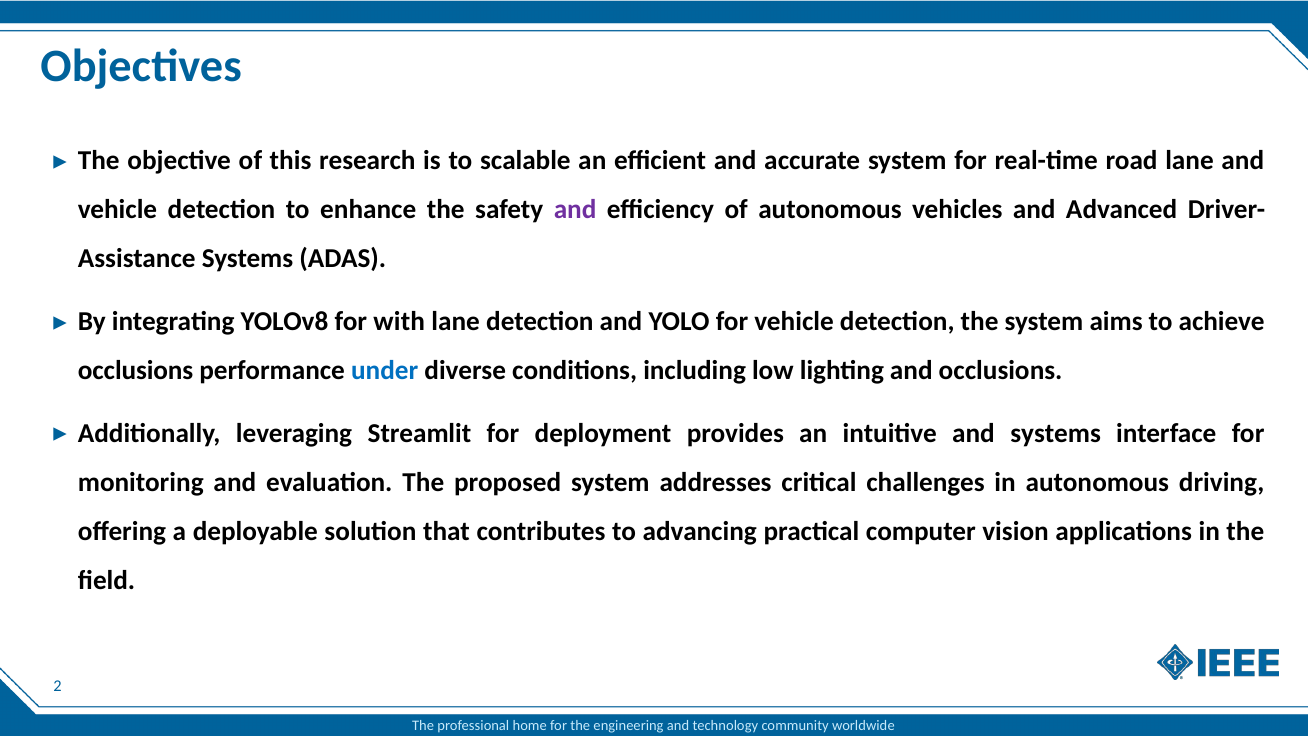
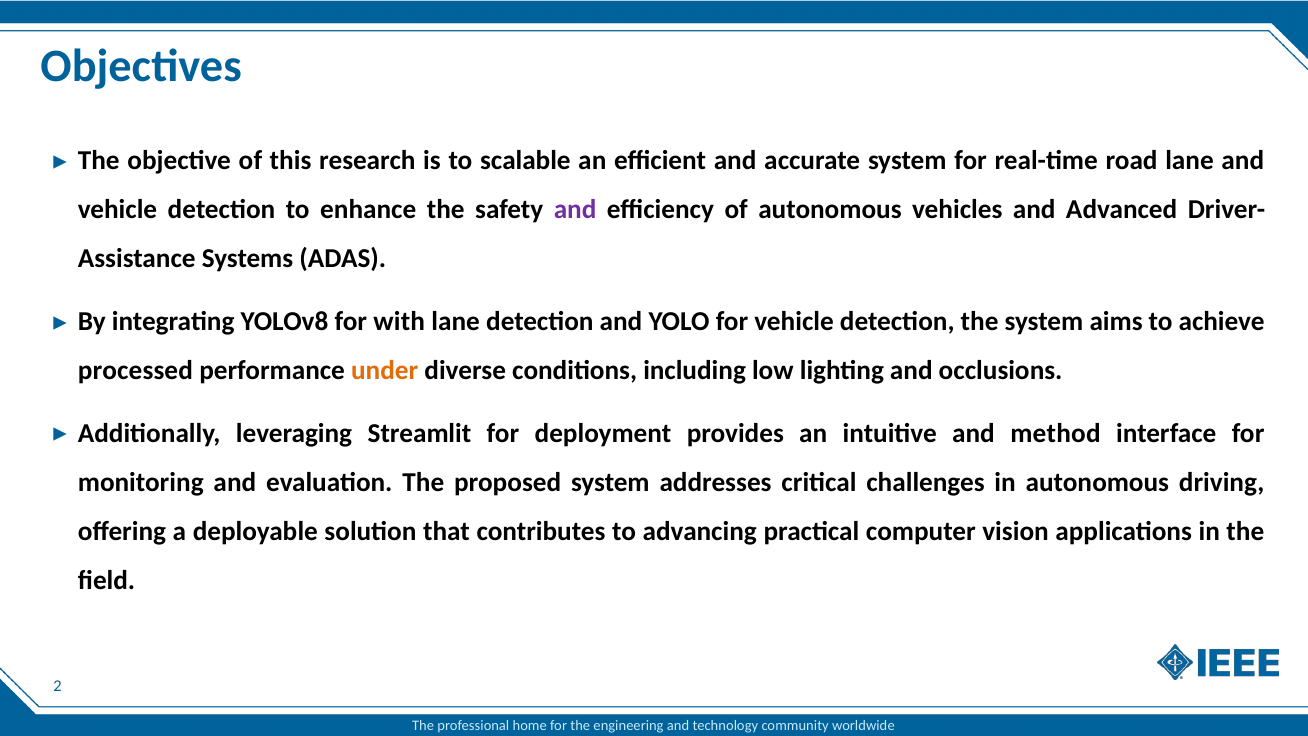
occlusions at (136, 370): occlusions -> processed
under colour: blue -> orange
and systems: systems -> method
